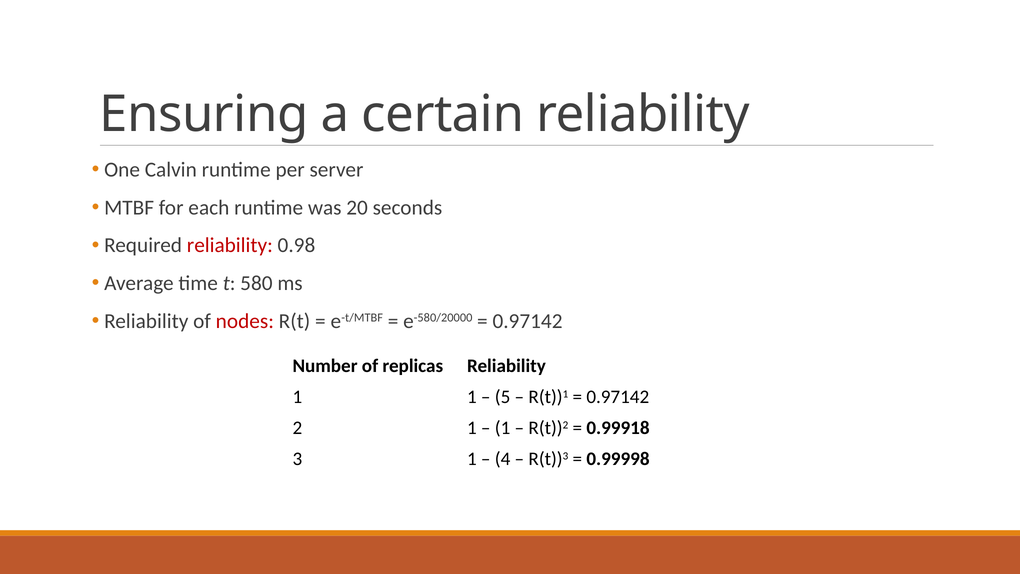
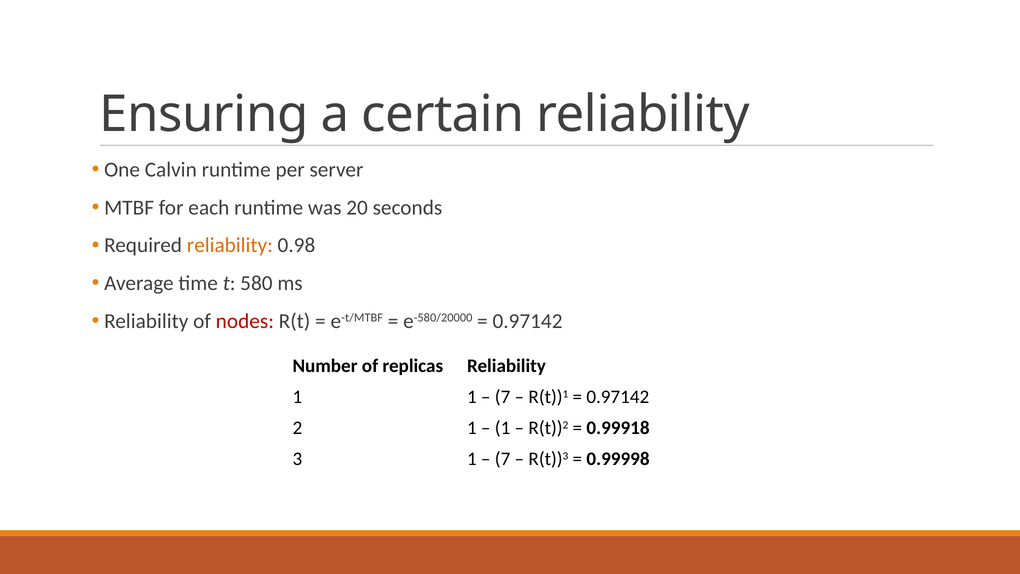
reliability at (230, 245) colour: red -> orange
5 at (503, 397): 5 -> 7
4 at (503, 459): 4 -> 7
